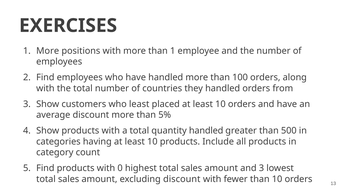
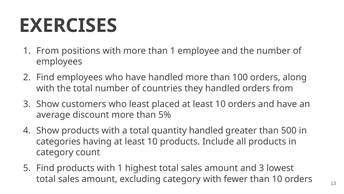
1 More: More -> From
with 0: 0 -> 1
excluding discount: discount -> category
